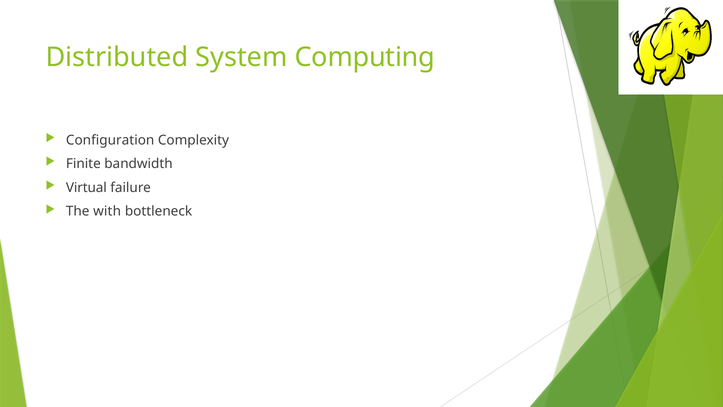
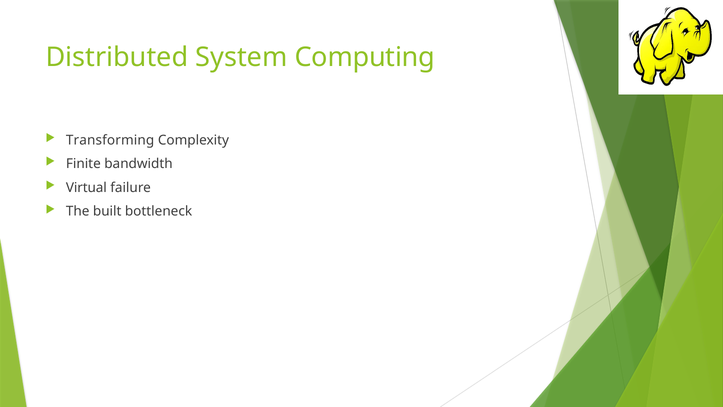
Configuration: Configuration -> Transforming
with: with -> built
